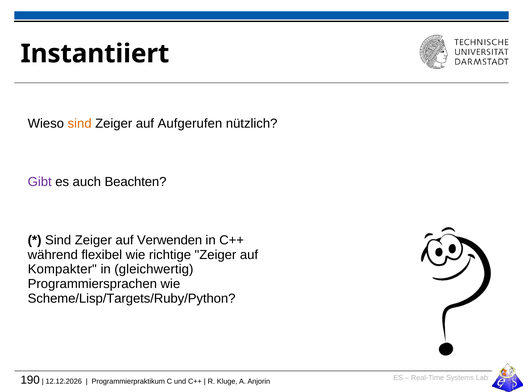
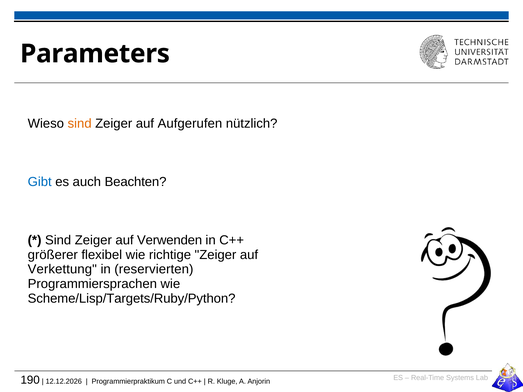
Instantiiert: Instantiiert -> Parameters
Gibt colour: purple -> blue
während: während -> größerer
Kompakter: Kompakter -> Verkettung
gleichwertig: gleichwertig -> reservierten
